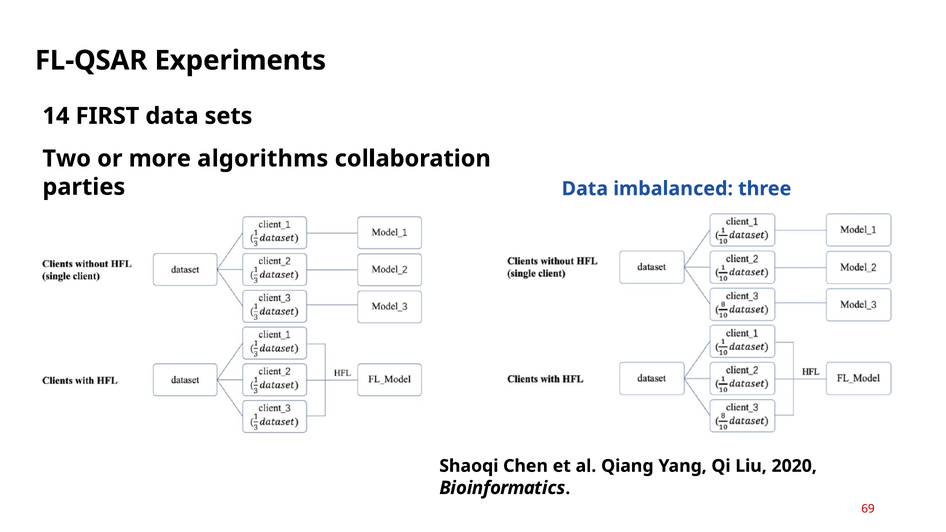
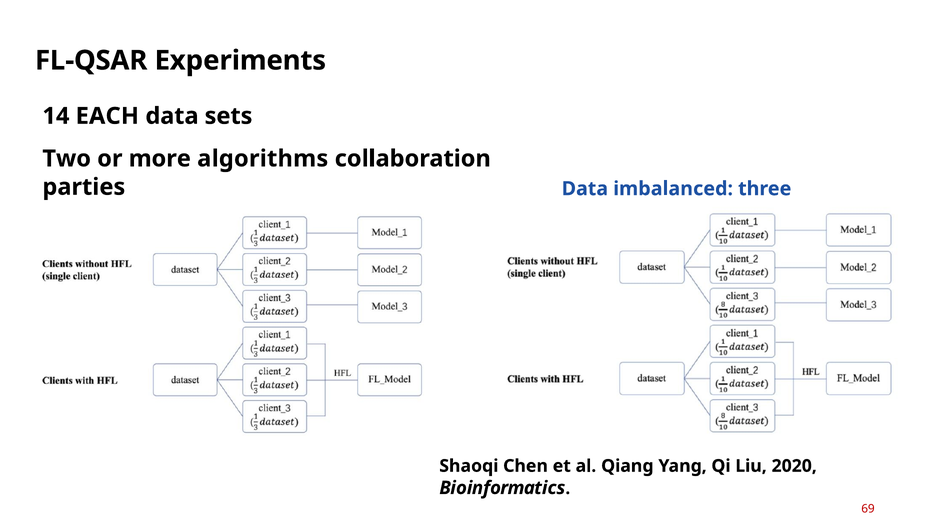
FIRST: FIRST -> EACH
